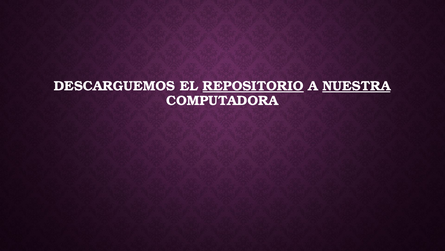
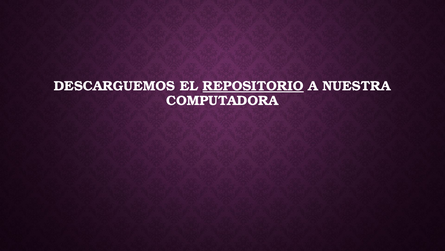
NUESTRA underline: present -> none
